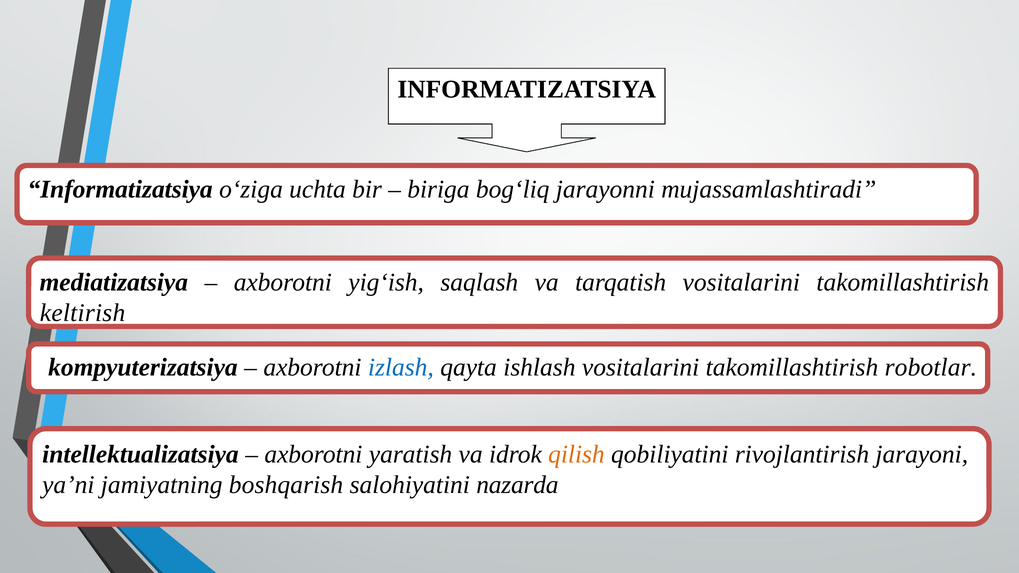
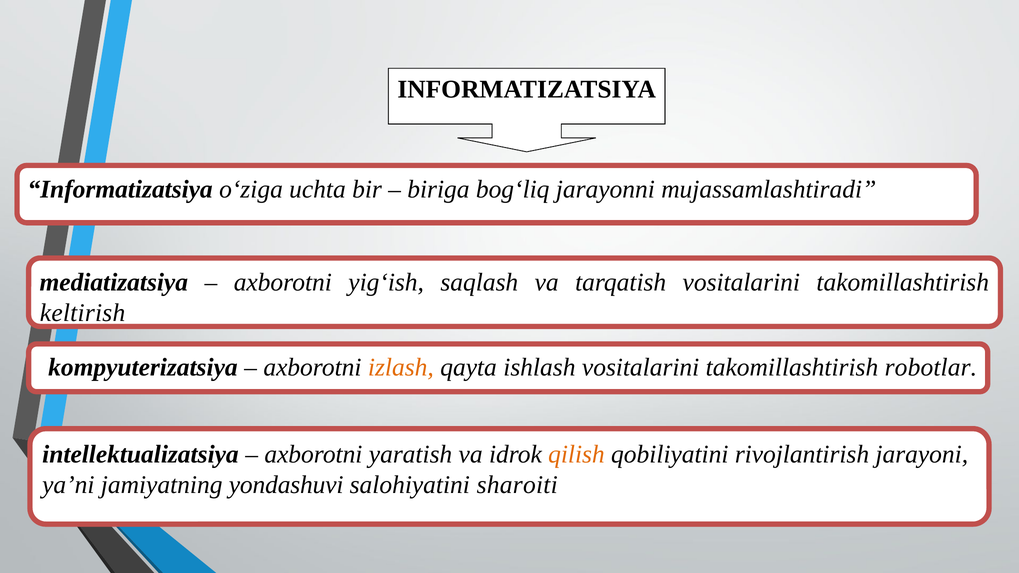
izlash colour: blue -> orange
boshqarish: boshqarish -> yondashuvi
nazarda: nazarda -> sharoiti
